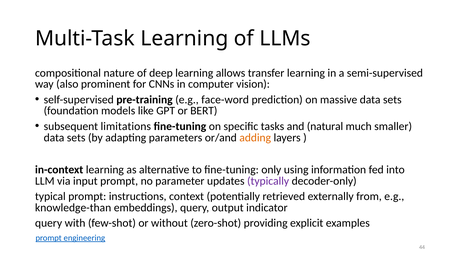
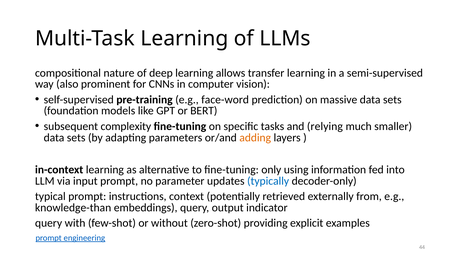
limitations: limitations -> complexity
natural: natural -> relying
typically colour: purple -> blue
